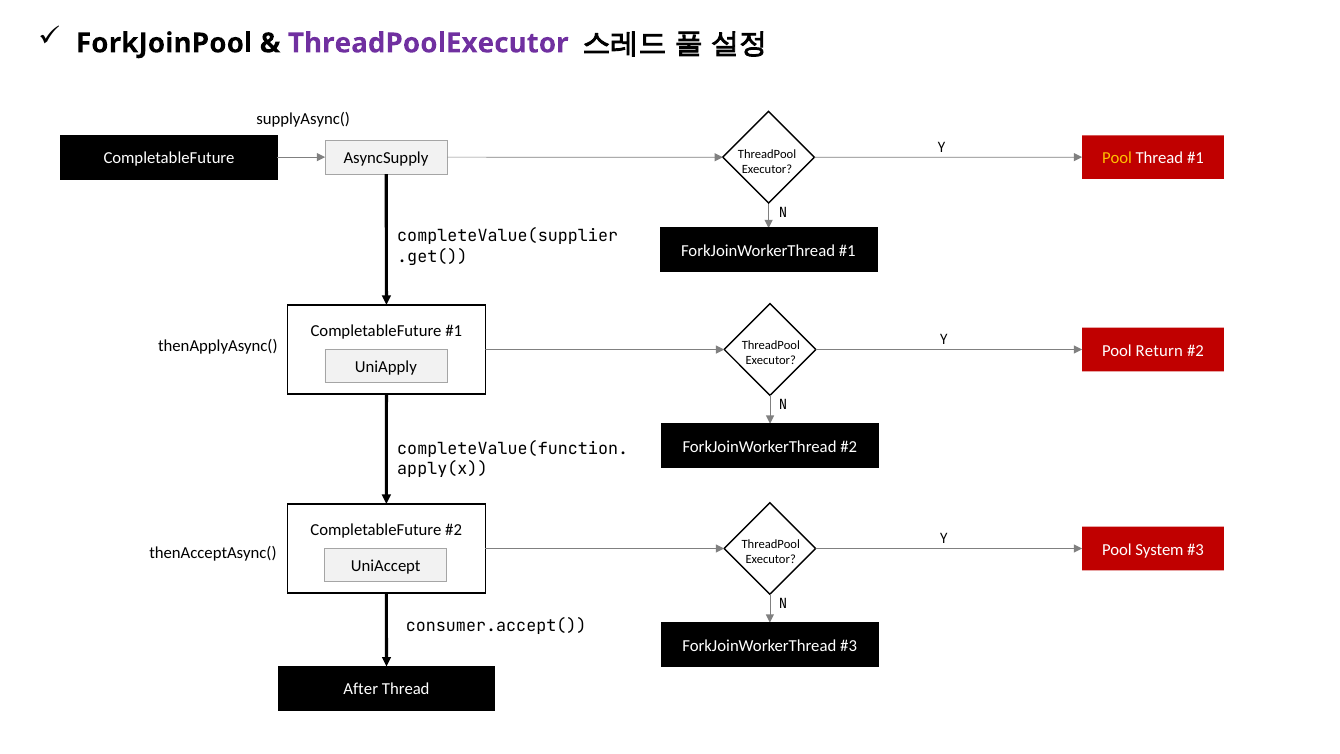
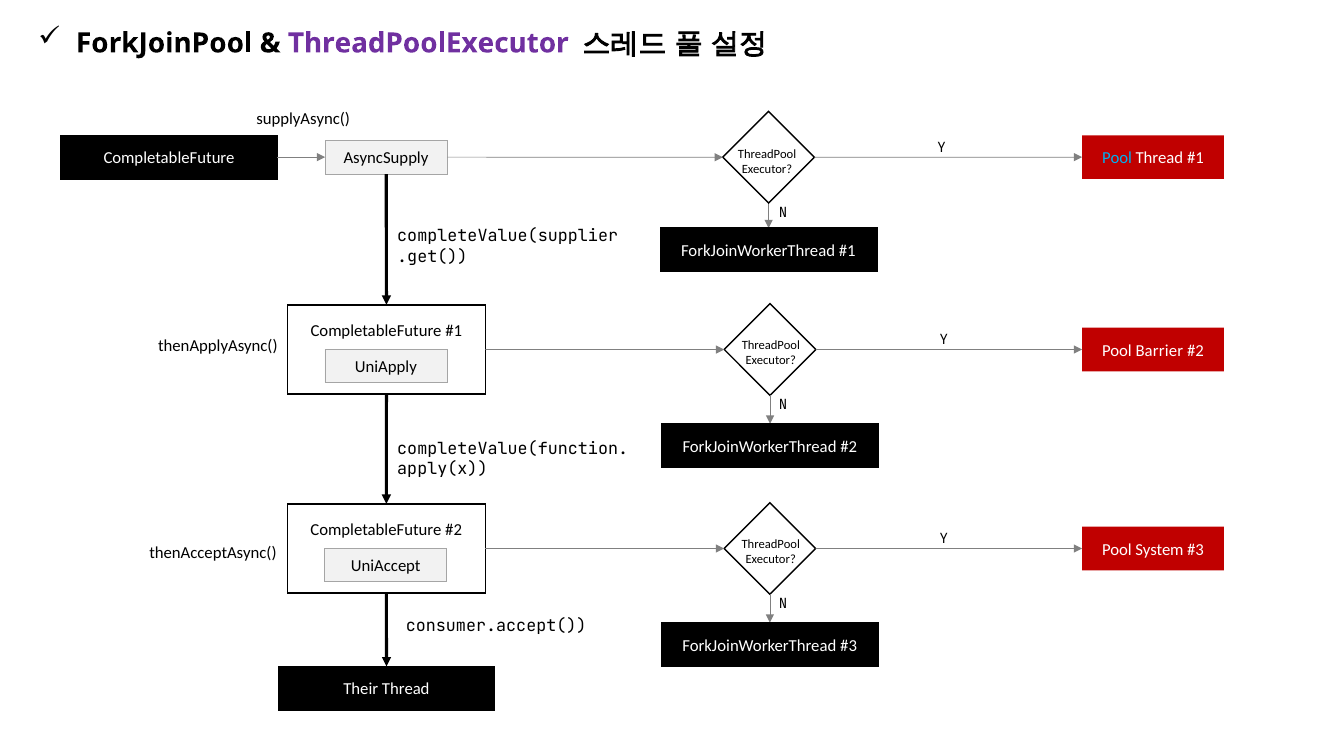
Pool at (1117, 158) colour: yellow -> light blue
Return: Return -> Barrier
After: After -> Their
